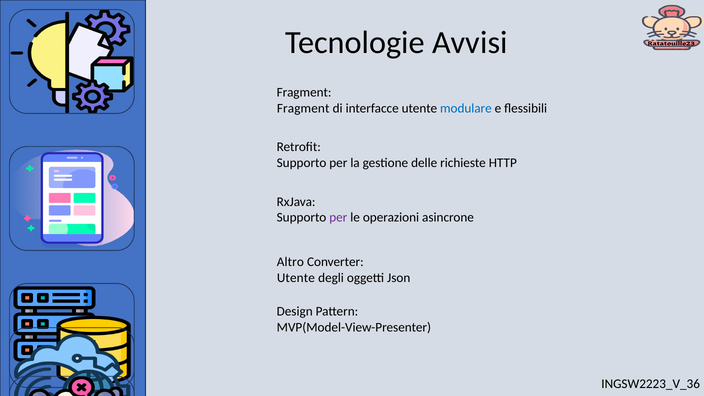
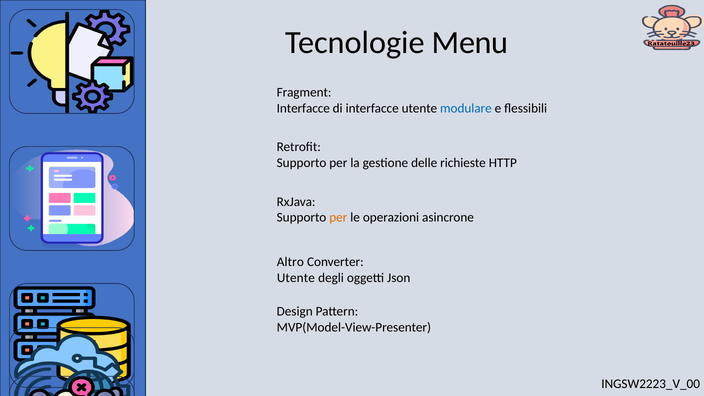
Avvisi: Avvisi -> Menu
Fragment at (303, 108): Fragment -> Interfacce
per at (338, 218) colour: purple -> orange
INGSW2223_V_36: INGSW2223_V_36 -> INGSW2223_V_00
